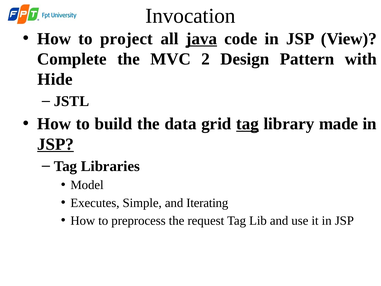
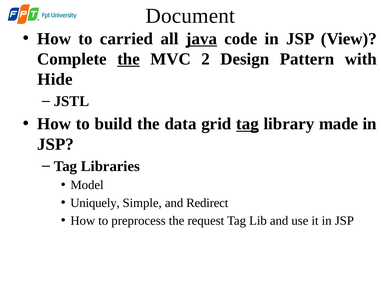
Invocation: Invocation -> Document
project: project -> carried
the at (129, 59) underline: none -> present
JSP at (56, 144) underline: present -> none
Executes: Executes -> Uniquely
Iterating: Iterating -> Redirect
